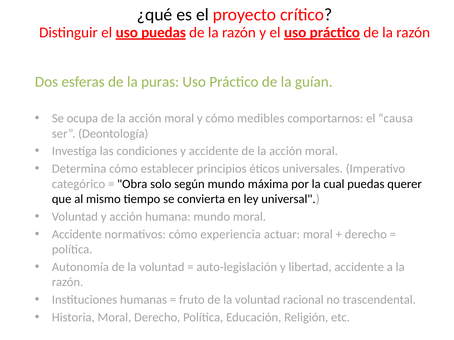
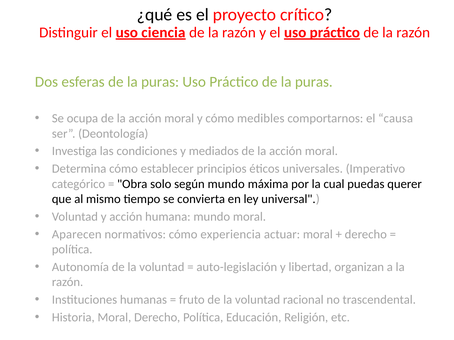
uso puedas: puedas -> ciencia
Práctico de la guían: guían -> puras
y accidente: accidente -> mediados
Accidente at (77, 235): Accidente -> Aparecen
libertad accidente: accidente -> organizan
